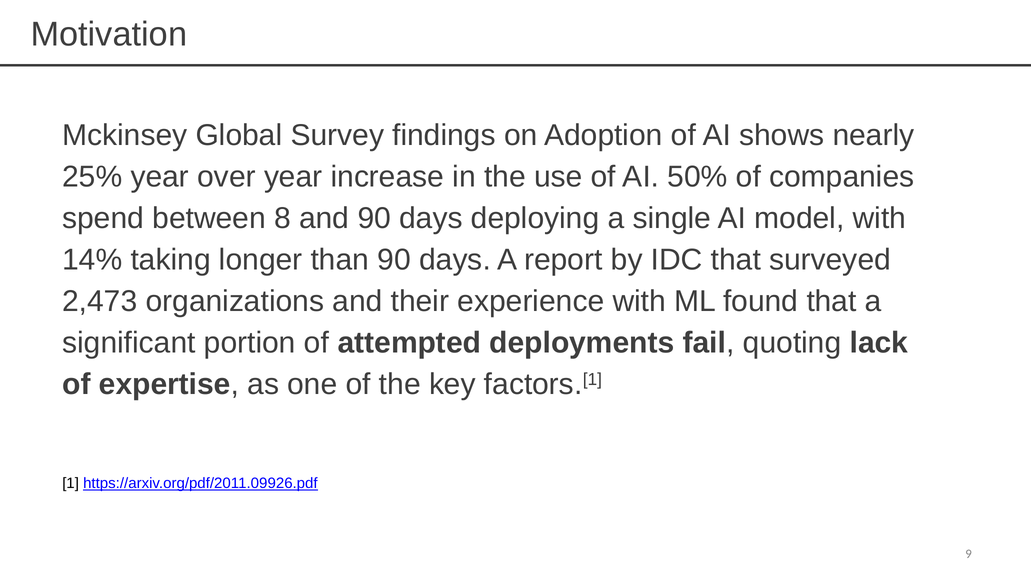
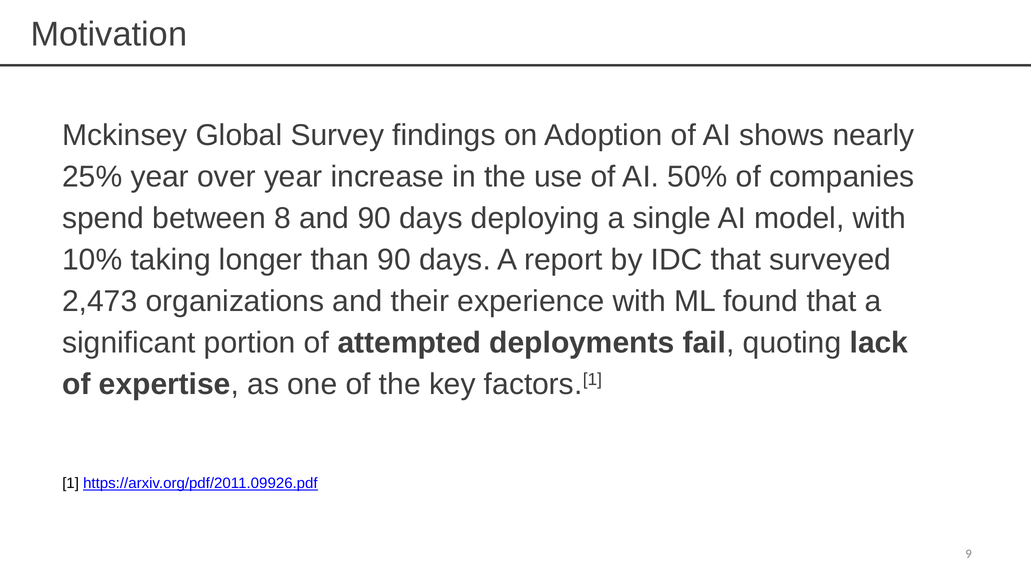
14%: 14% -> 10%
